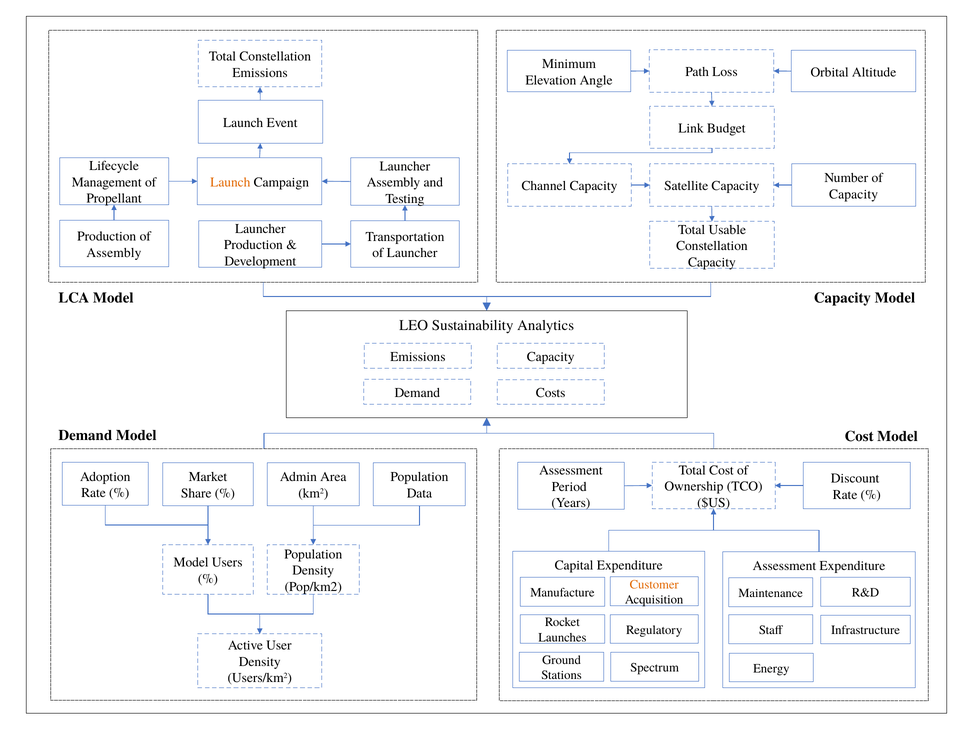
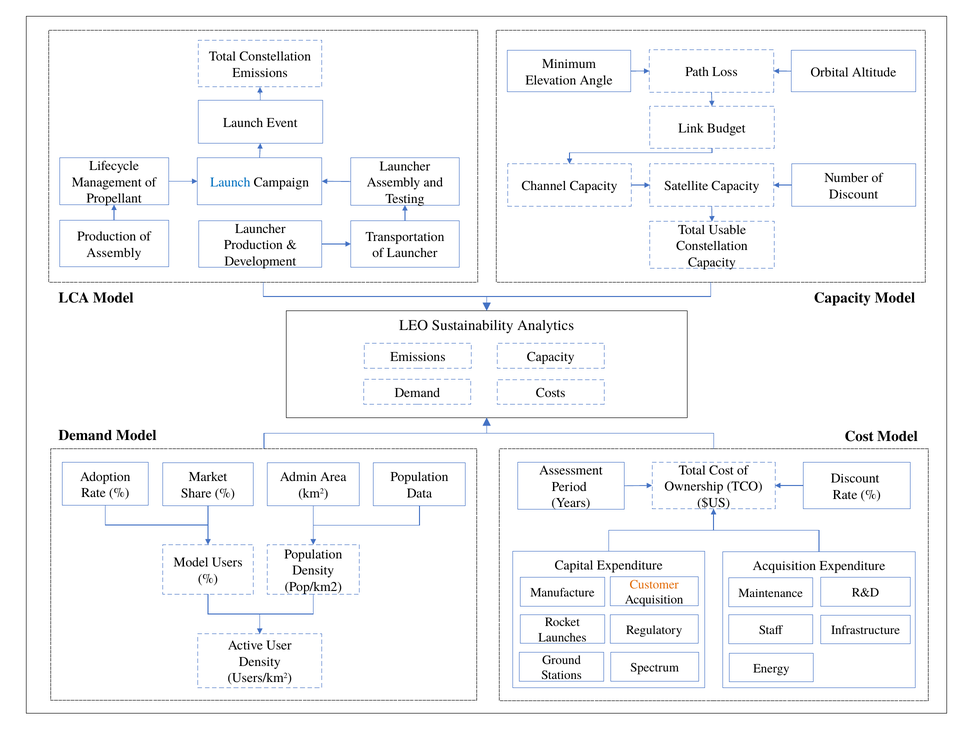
Launch at (230, 182) colour: orange -> blue
Capacity at (854, 194): Capacity -> Discount
Assessment at (784, 565): Assessment -> Acquisition
